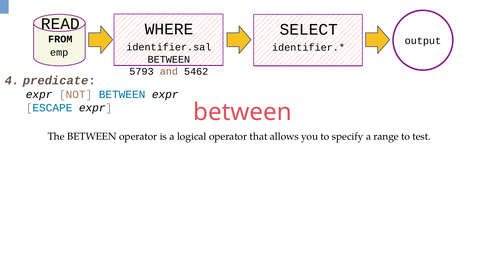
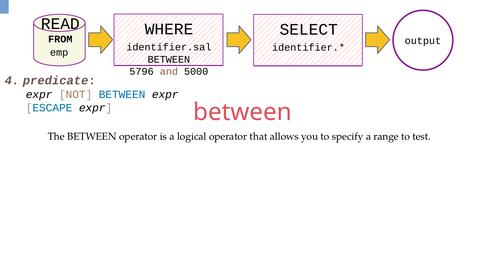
5793: 5793 -> 5796
5462: 5462 -> 5000
